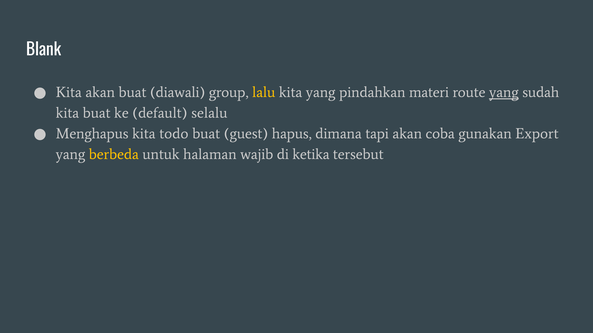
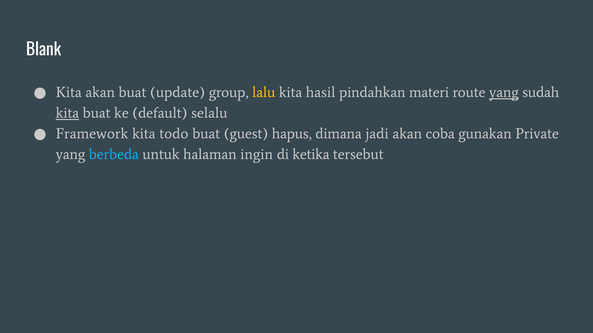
diawali: diawali -> update
kita yang: yang -> hasil
kita at (67, 113) underline: none -> present
Menghapus: Menghapus -> Framework
tapi: tapi -> jadi
Export: Export -> Private
berbeda colour: yellow -> light blue
wajib: wajib -> ingin
